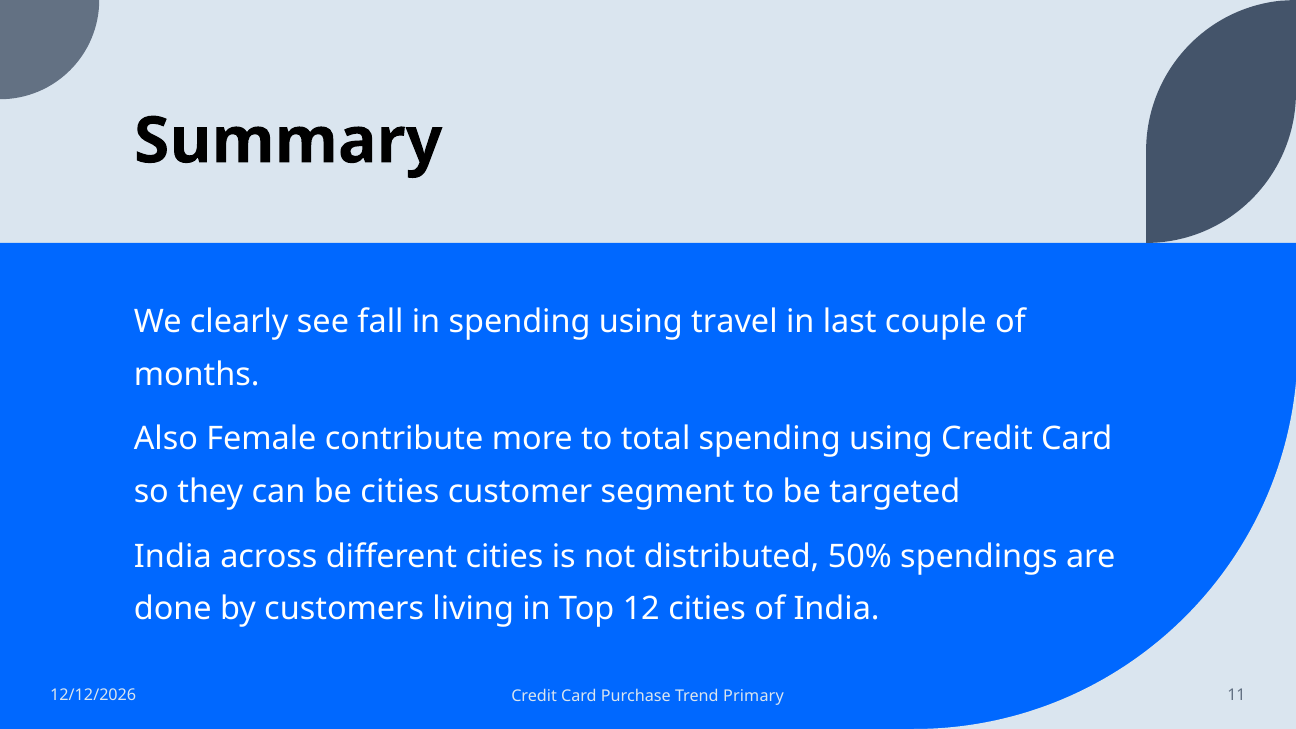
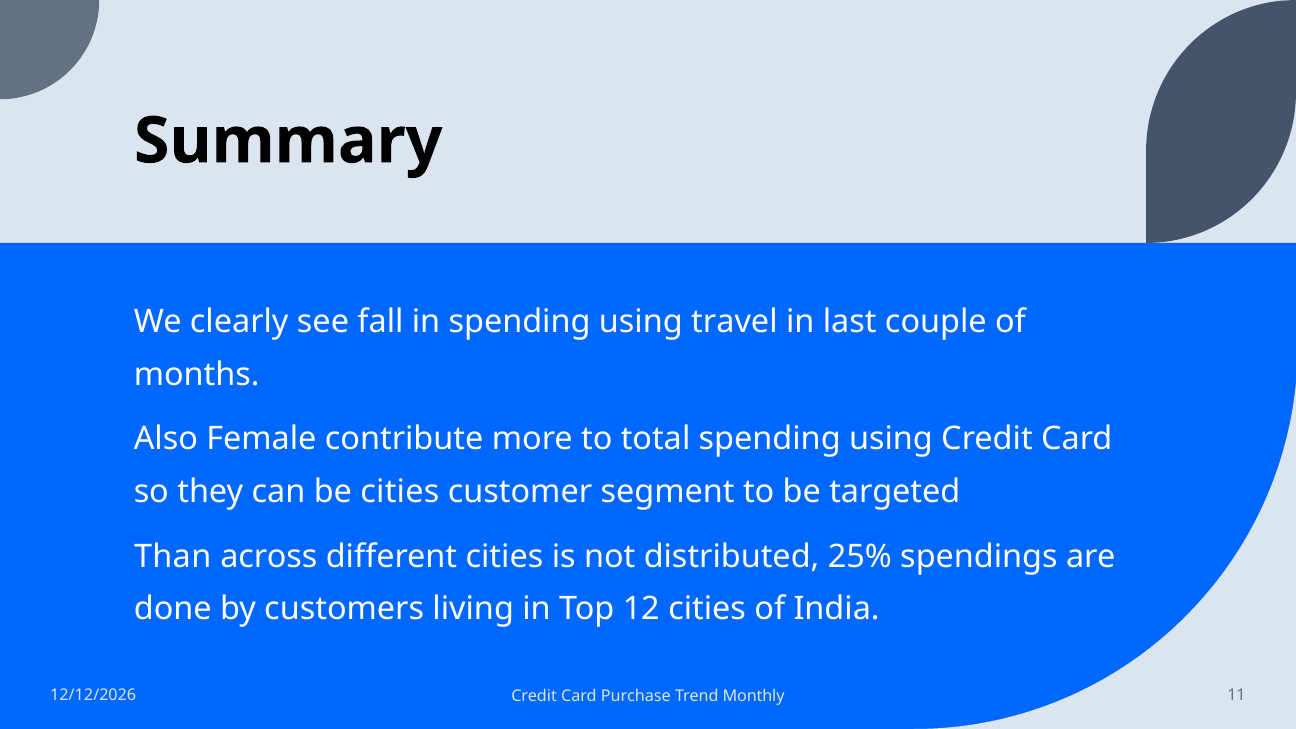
India at (173, 556): India -> Than
50%: 50% -> 25%
Primary: Primary -> Monthly
